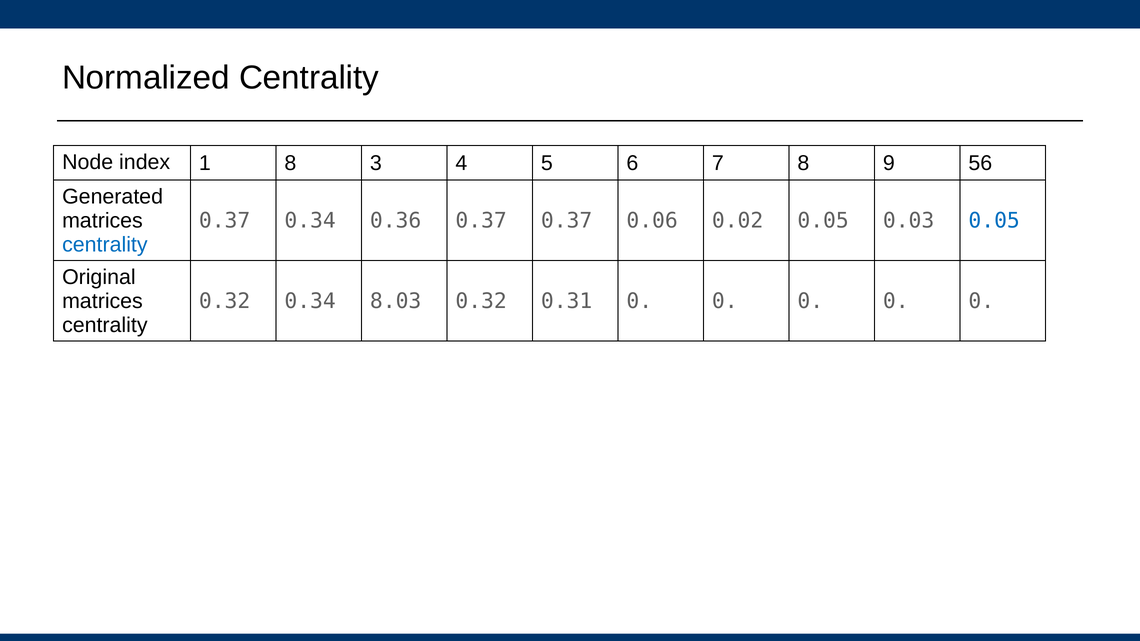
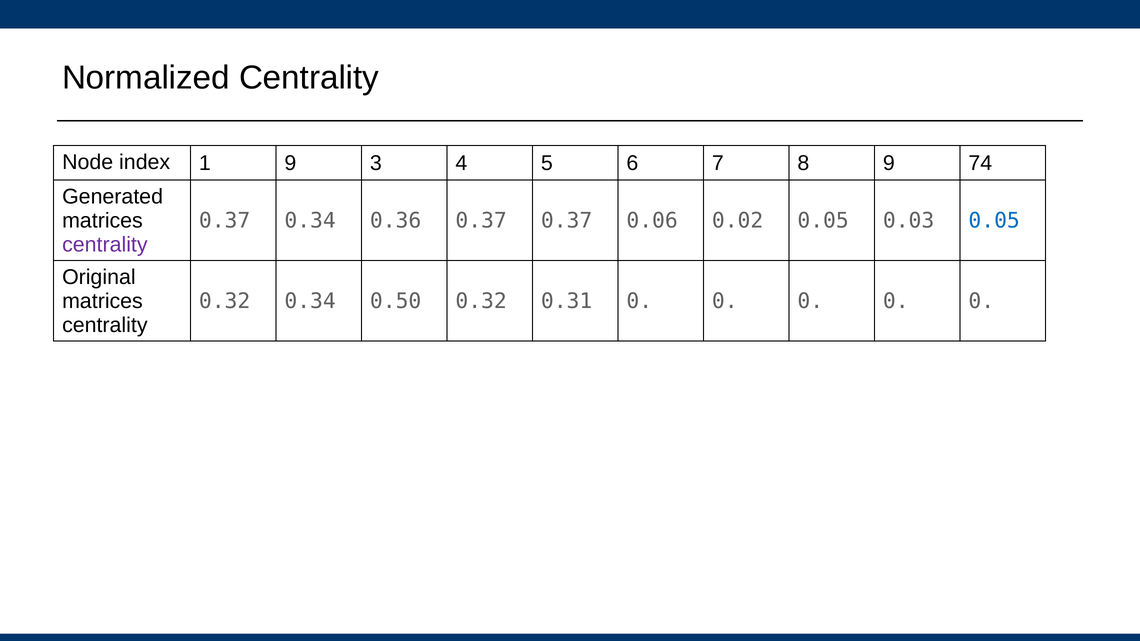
1 8: 8 -> 9
56: 56 -> 74
centrality at (105, 245) colour: blue -> purple
8.03: 8.03 -> 0.50
